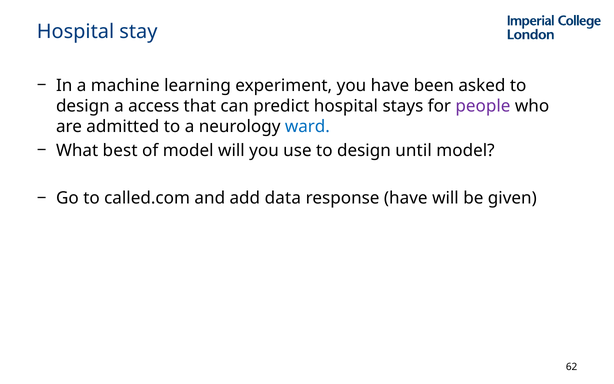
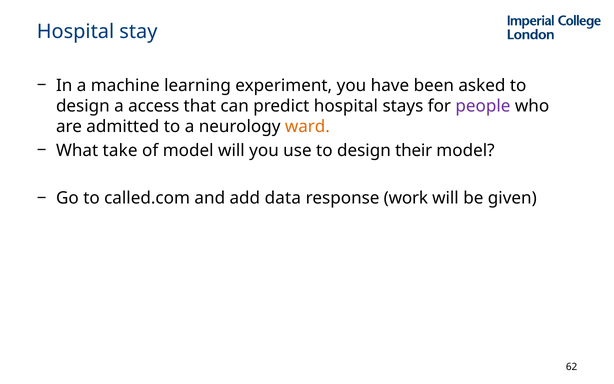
ward colour: blue -> orange
best: best -> take
until: until -> their
response have: have -> work
